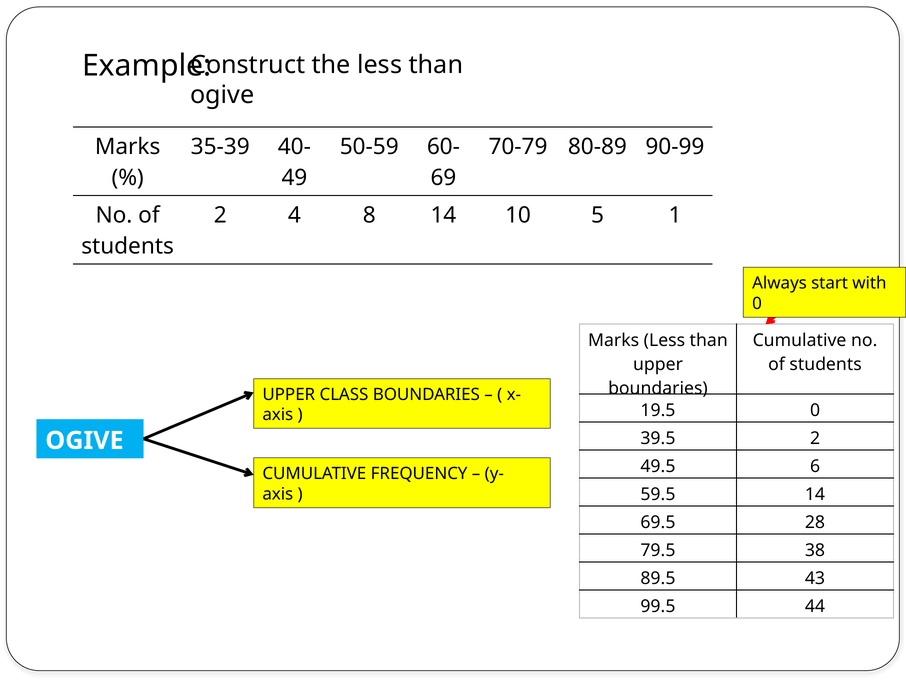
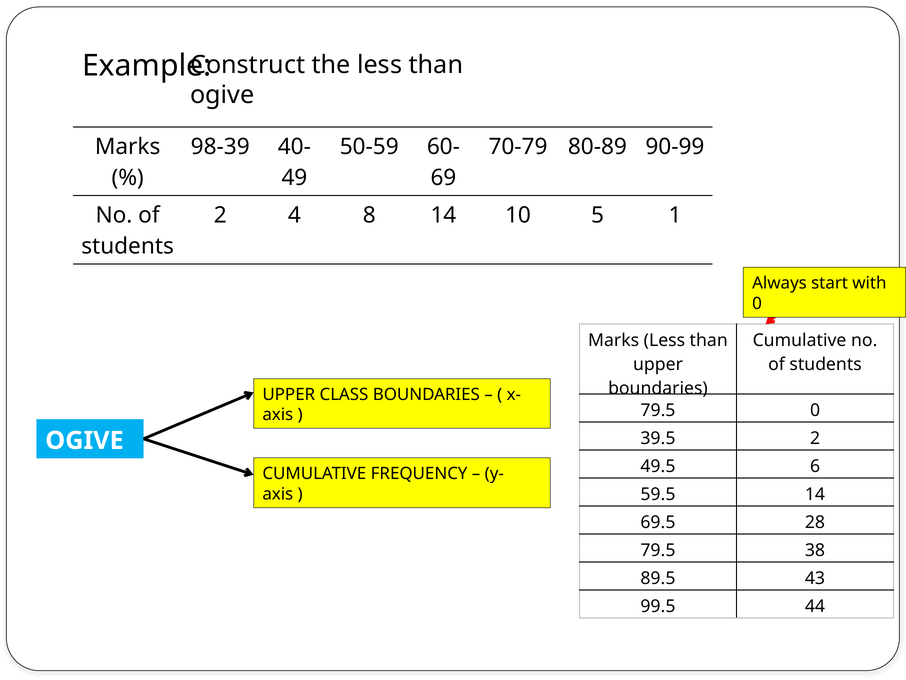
35-39: 35-39 -> 98-39
19.5 at (658, 410): 19.5 -> 79.5
